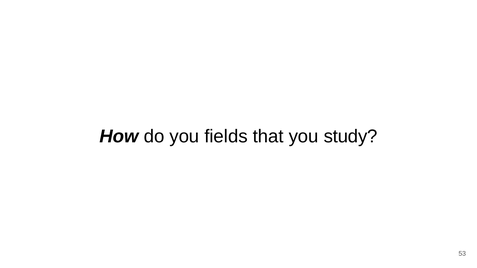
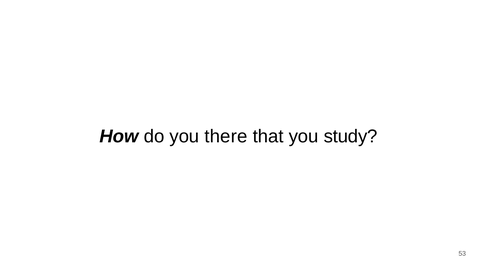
fields: fields -> there
